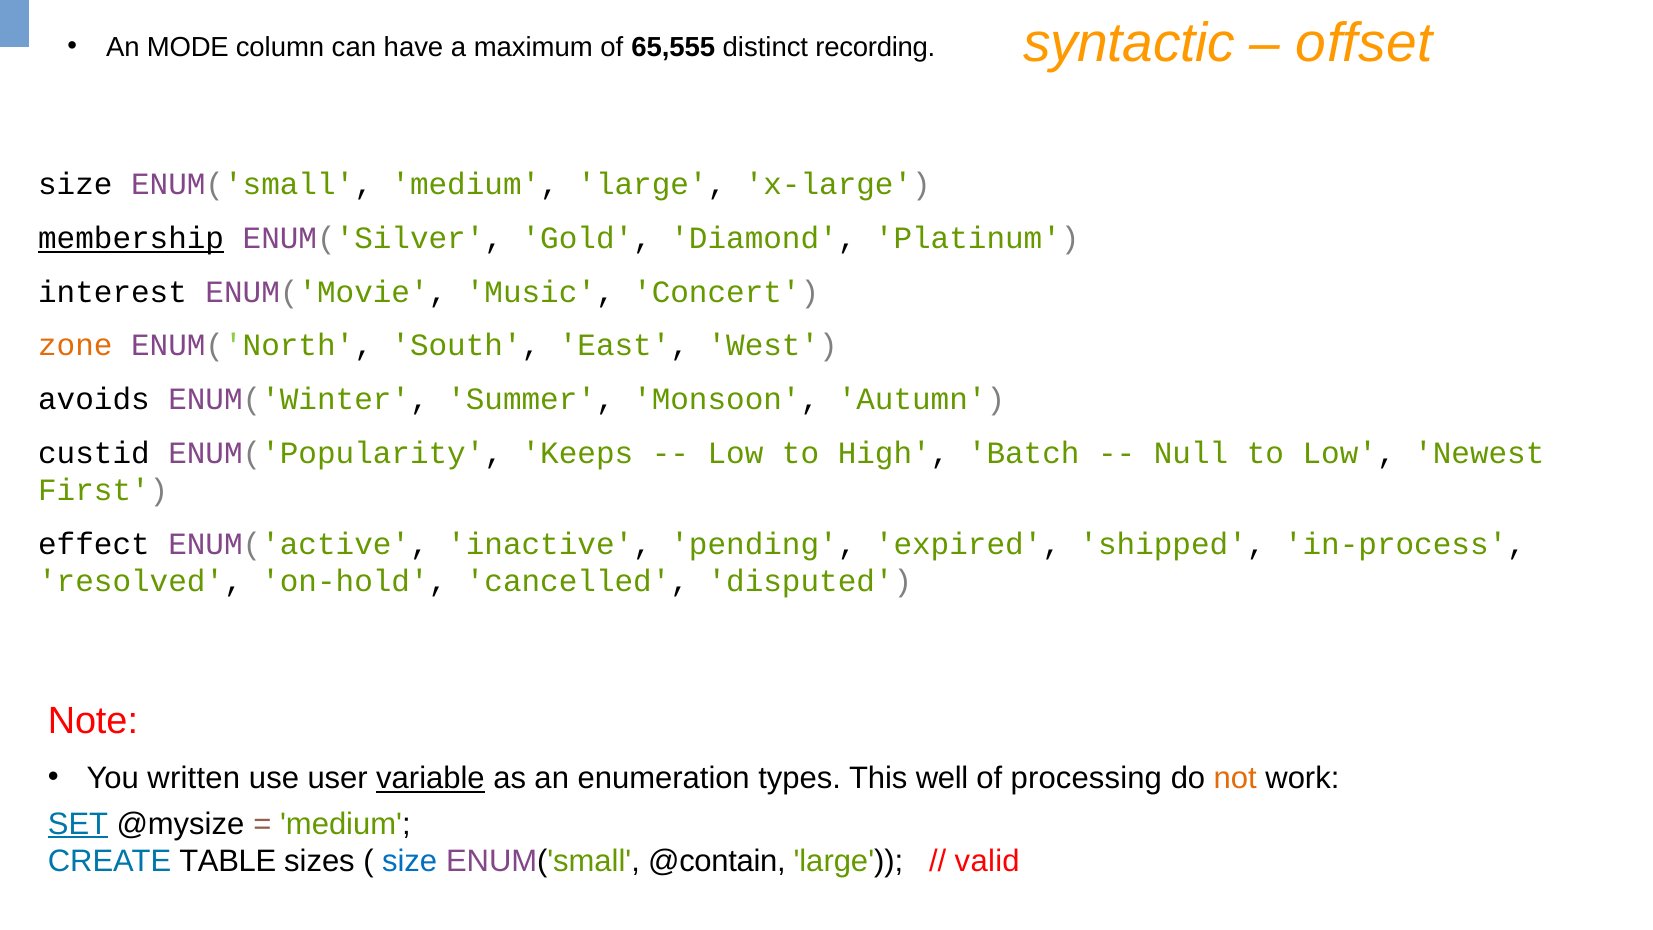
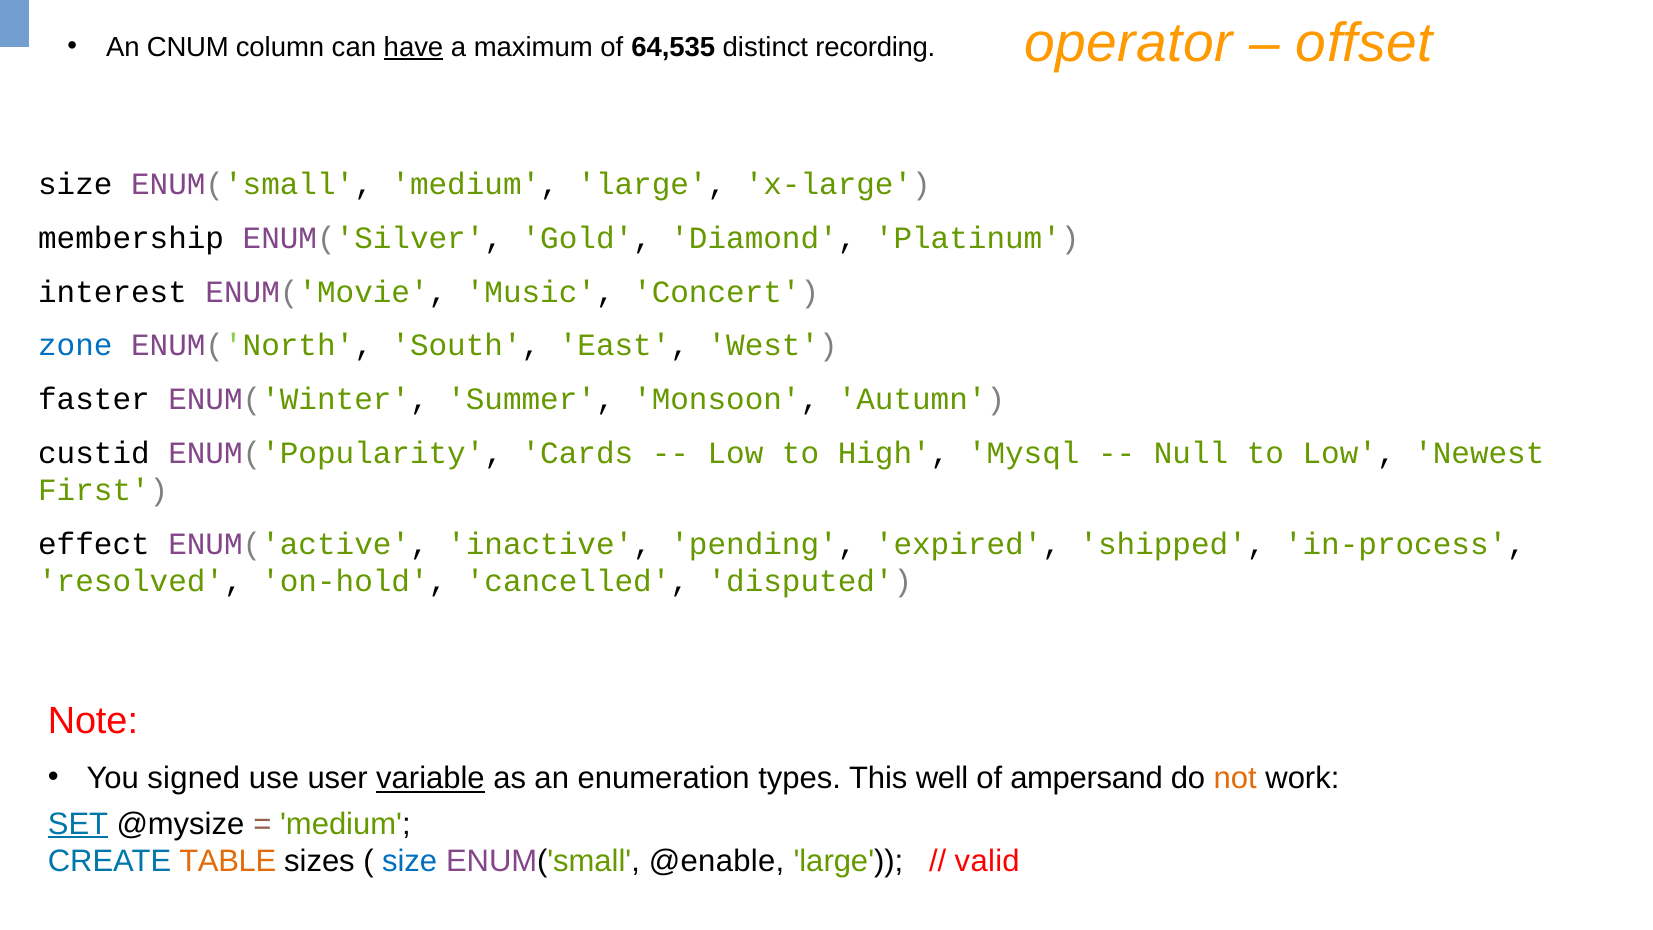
syntactic: syntactic -> operator
MODE: MODE -> CNUM
have underline: none -> present
65,555: 65,555 -> 64,535
membership underline: present -> none
zone colour: orange -> blue
avoids: avoids -> faster
Keeps: Keeps -> Cards
Batch: Batch -> Mysql
written: written -> signed
processing: processing -> ampersand
TABLE colour: black -> orange
@contain: @contain -> @enable
